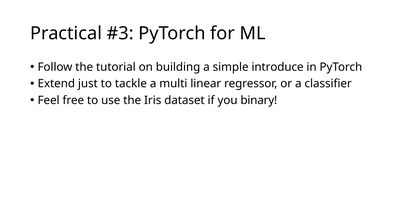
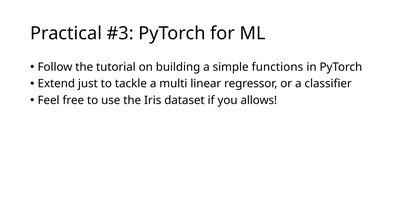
introduce: introduce -> functions
binary: binary -> allows
